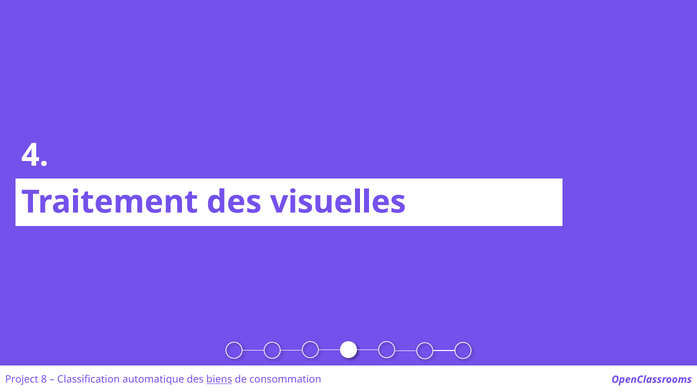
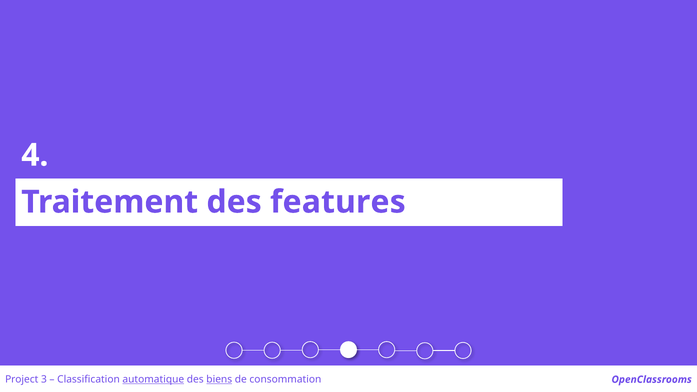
visuelles: visuelles -> features
8: 8 -> 3
automatique underline: none -> present
